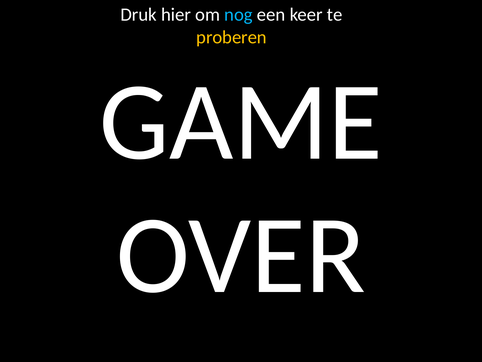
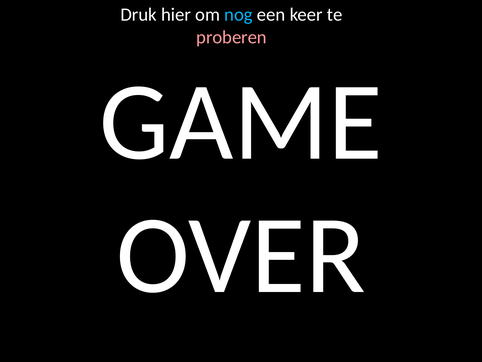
proberen colour: yellow -> pink
